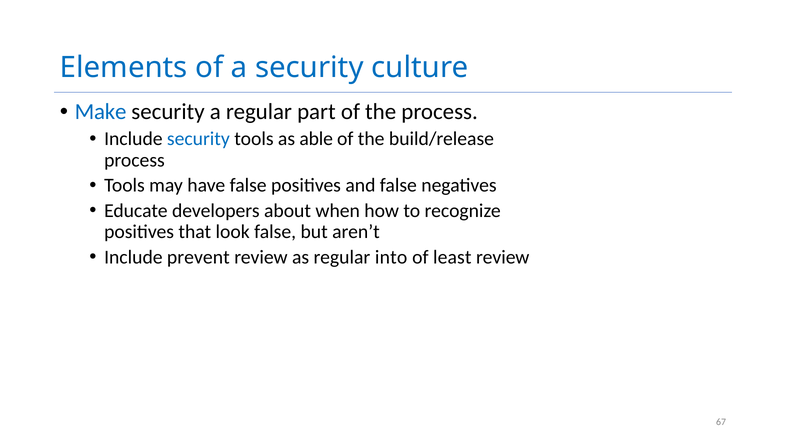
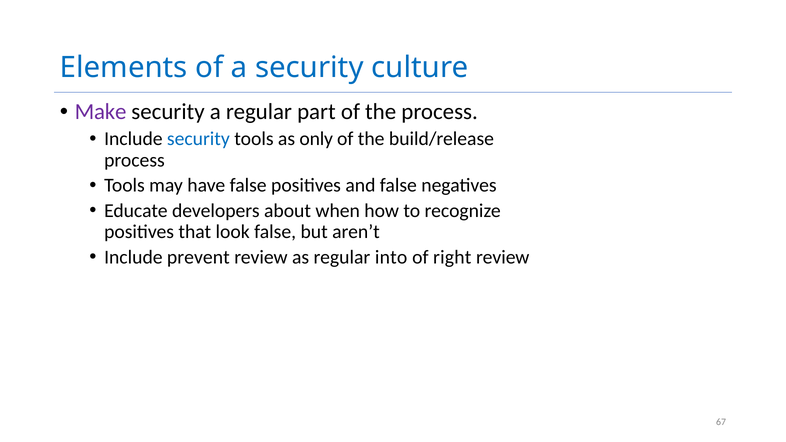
Make colour: blue -> purple
able: able -> only
least: least -> right
